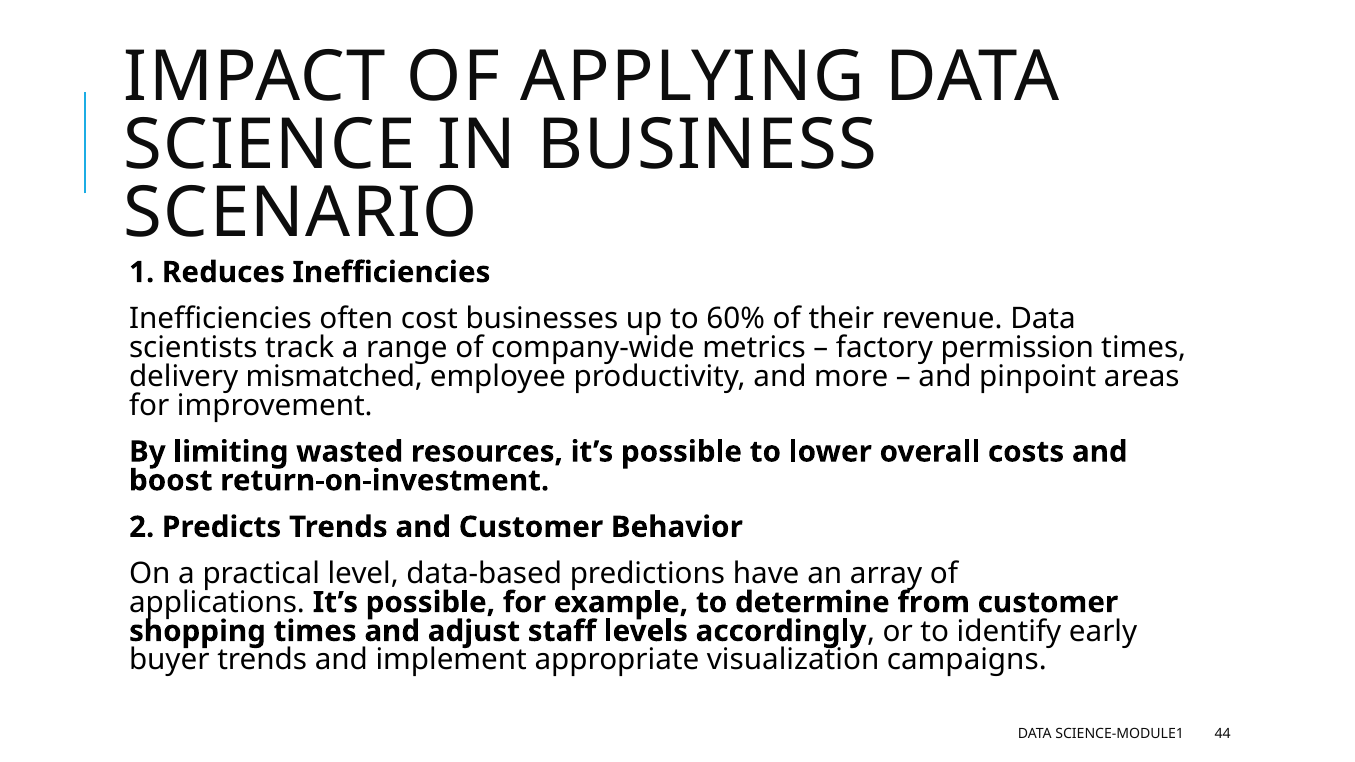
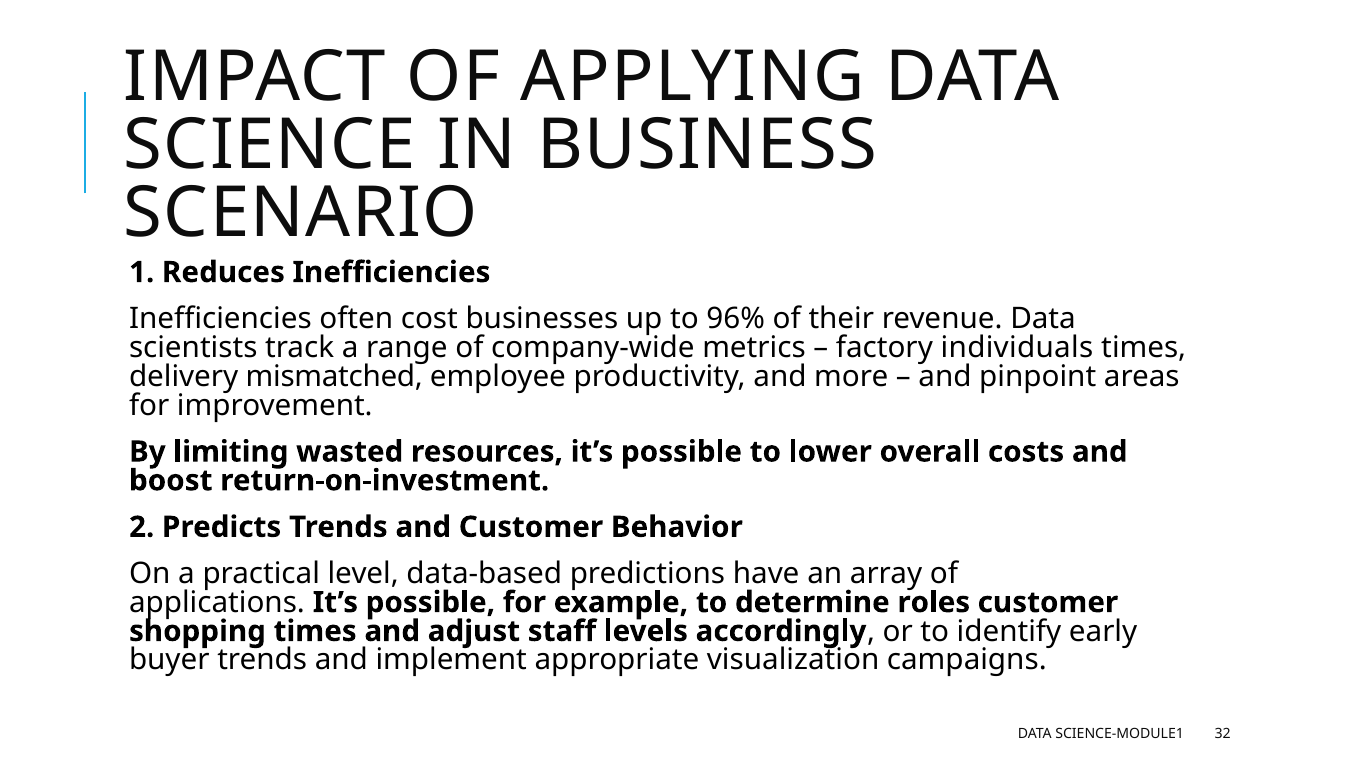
60%: 60% -> 96%
permission: permission -> individuals
from: from -> roles
44: 44 -> 32
